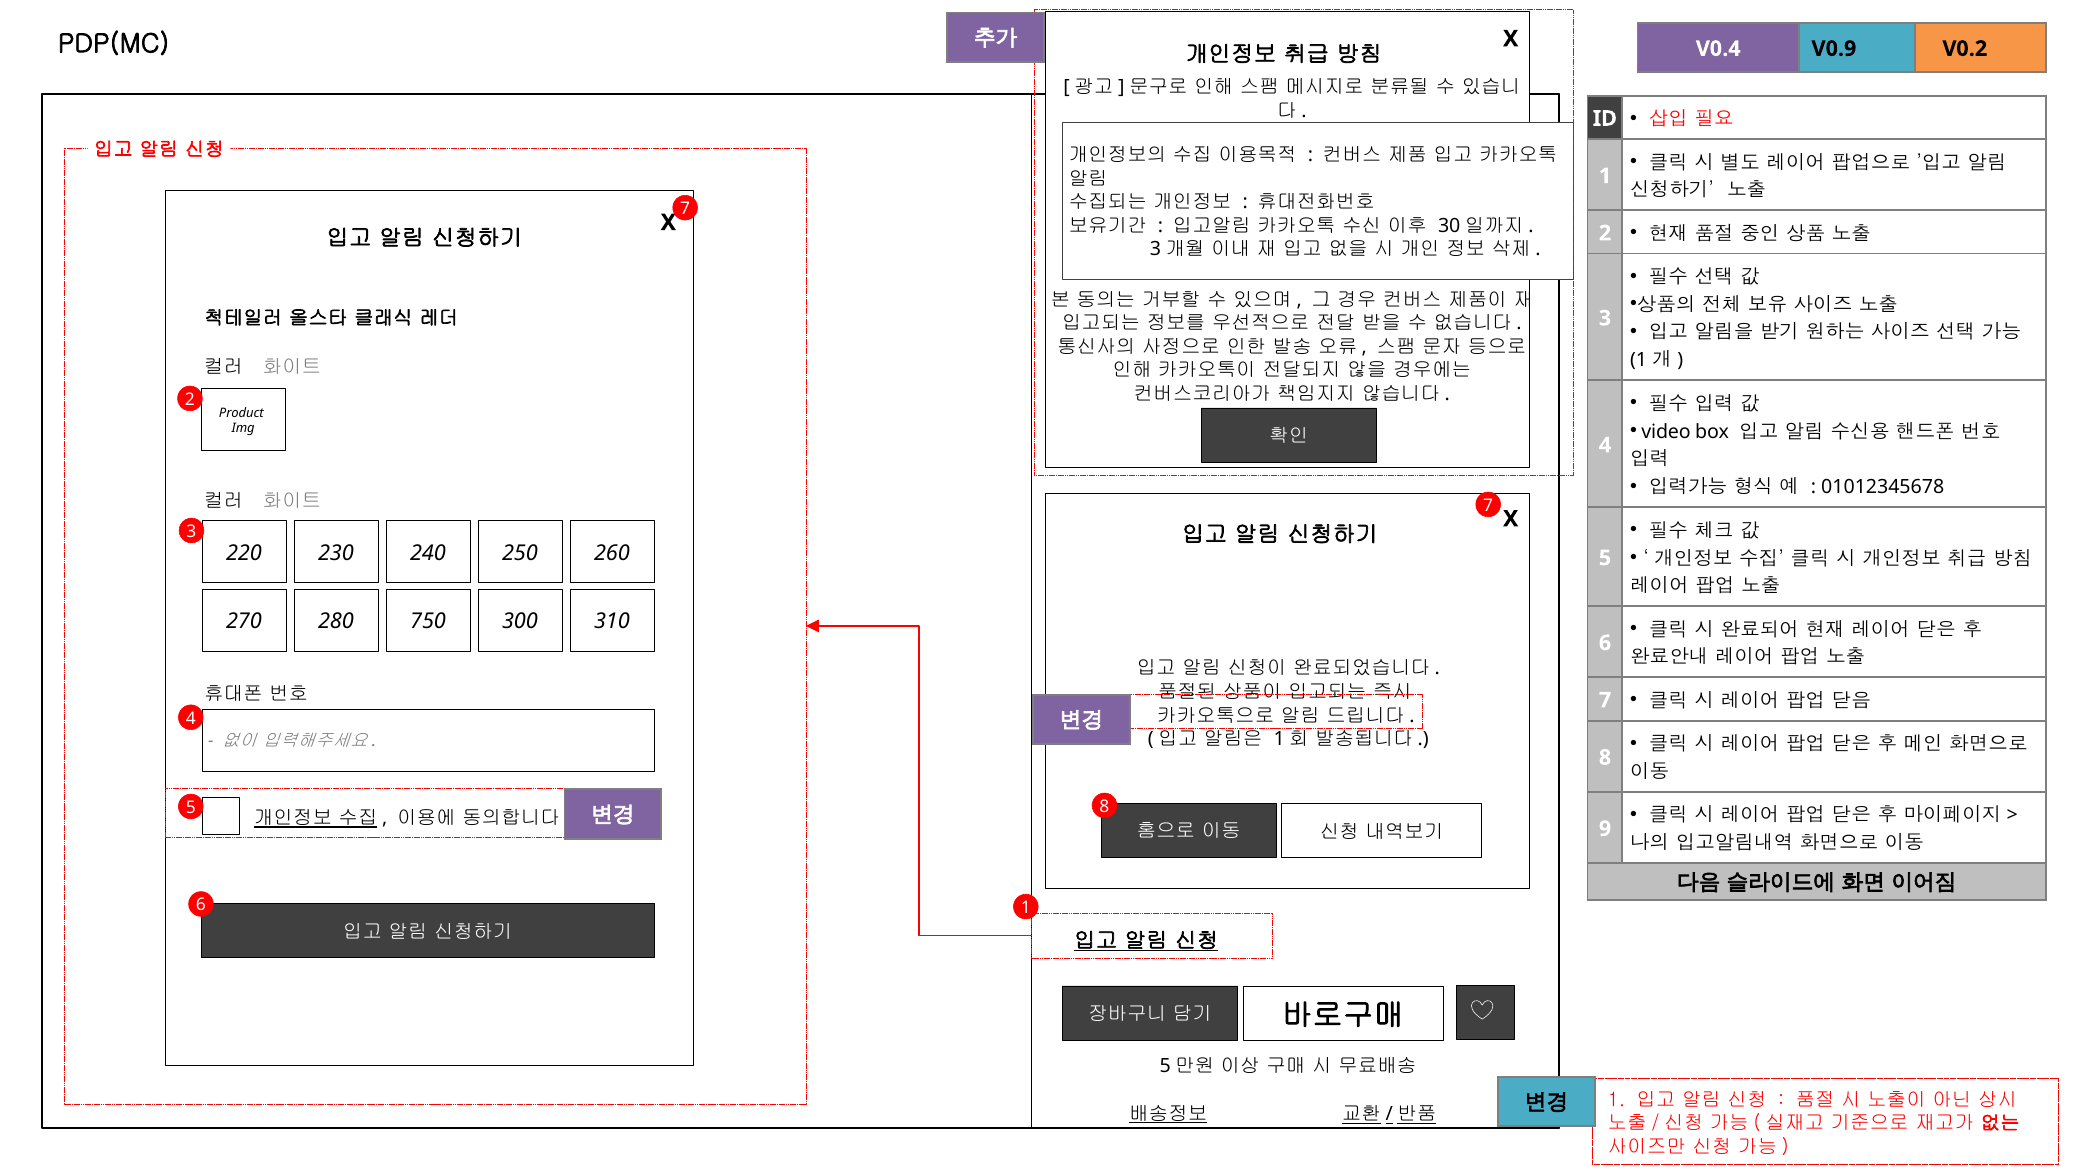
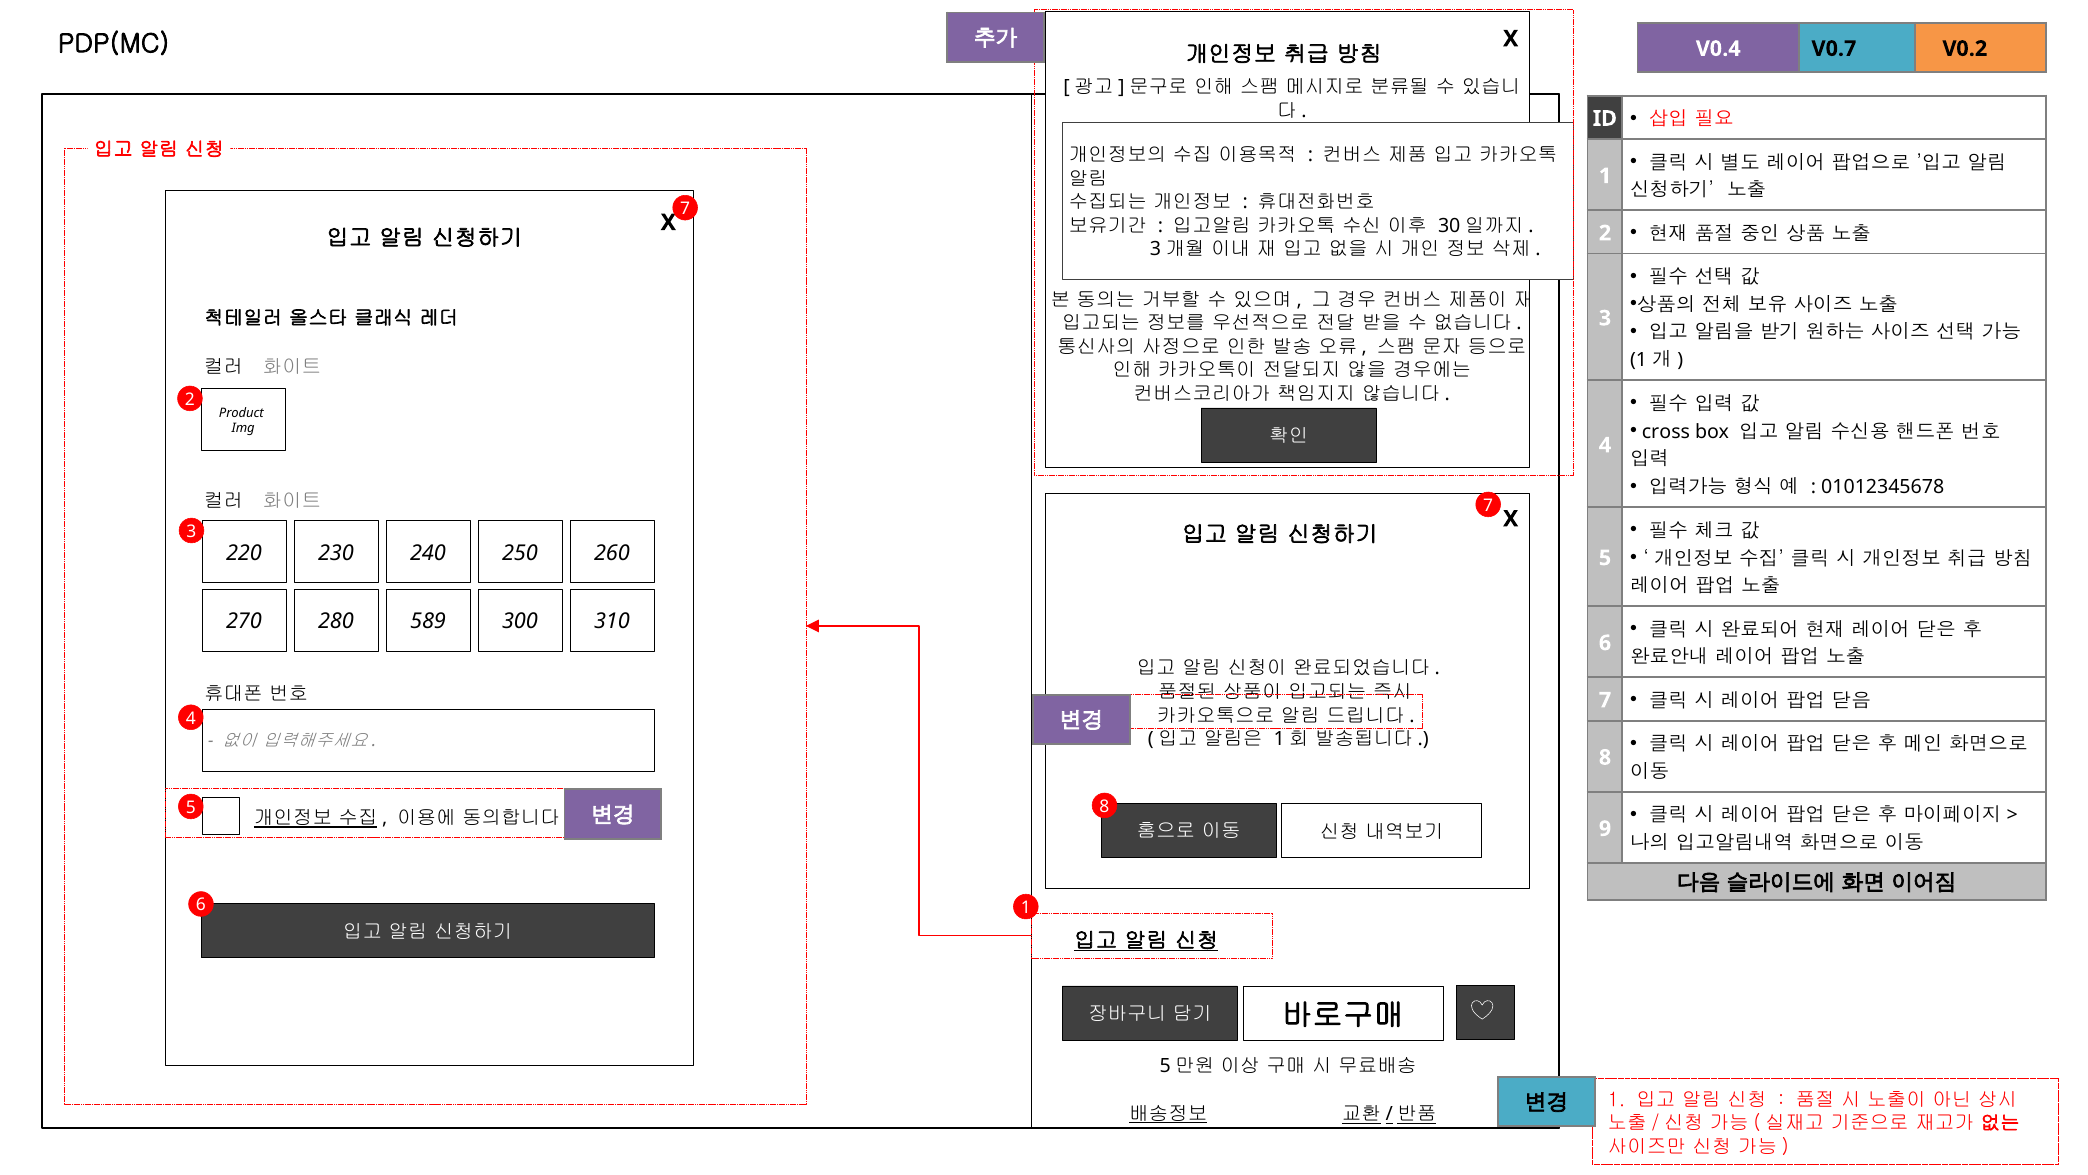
V0.9: V0.9 -> V0.7
video: video -> cross
750: 750 -> 589
